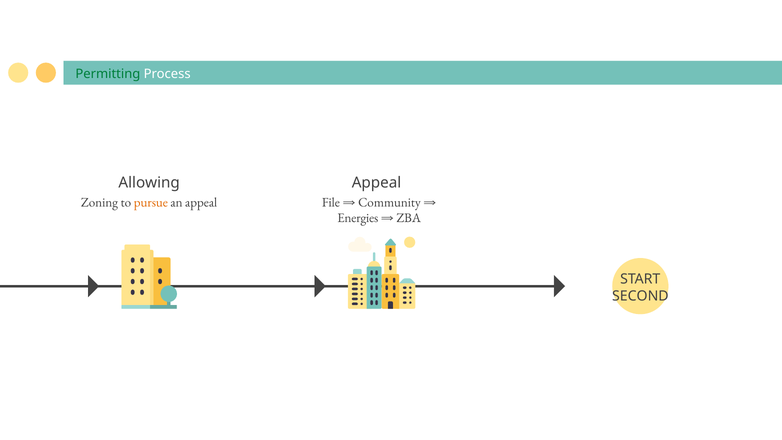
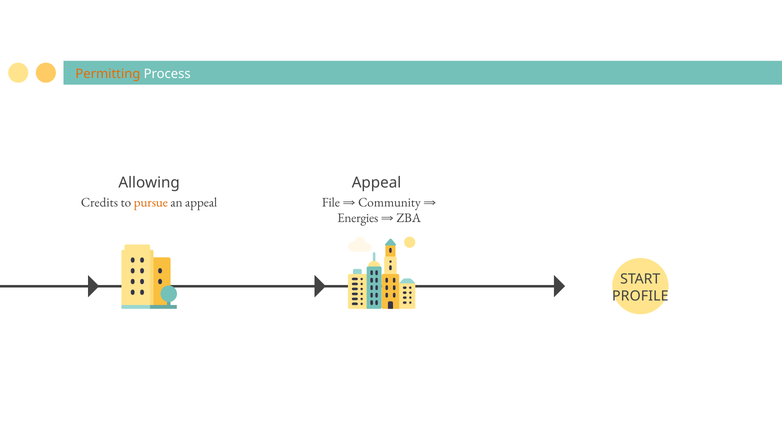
Permitting colour: green -> orange
Zoning: Zoning -> Credits
SECOND: SECOND -> PROFILE
